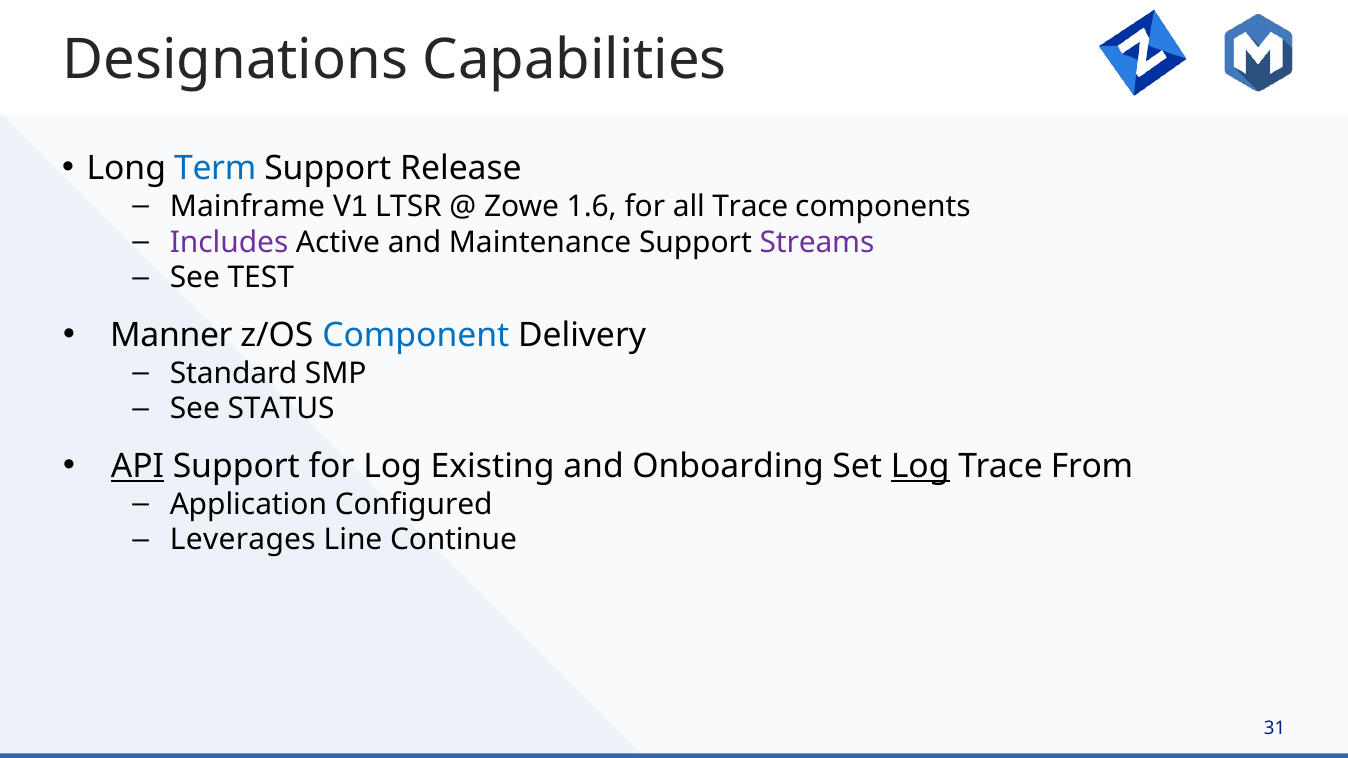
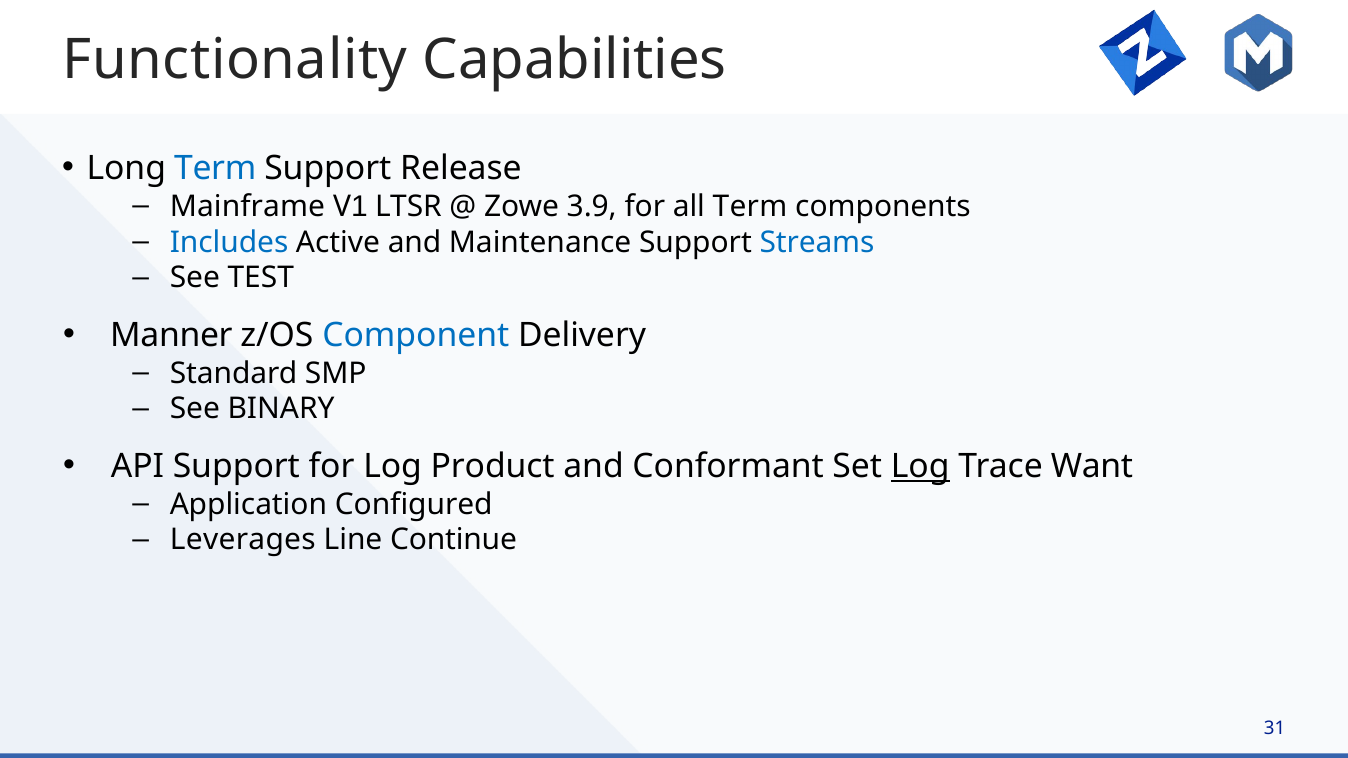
Designations: Designations -> Functionality
1.6: 1.6 -> 3.9
all Trace: Trace -> Term
Includes colour: purple -> blue
Streams colour: purple -> blue
STATUS: STATUS -> BINARY
API underline: present -> none
Existing: Existing -> Product
Onboarding: Onboarding -> Conformant
From: From -> Want
